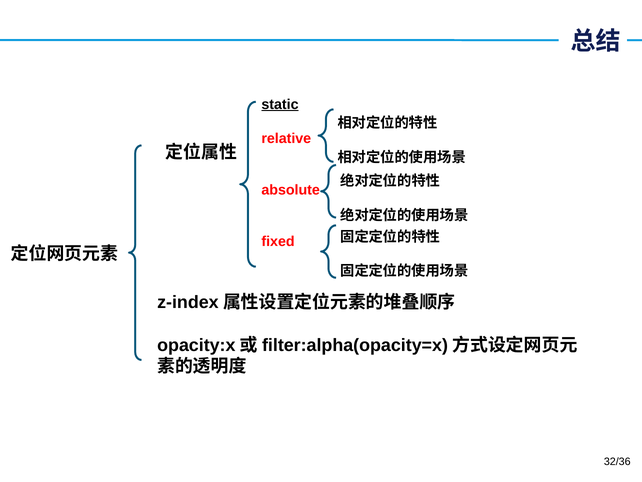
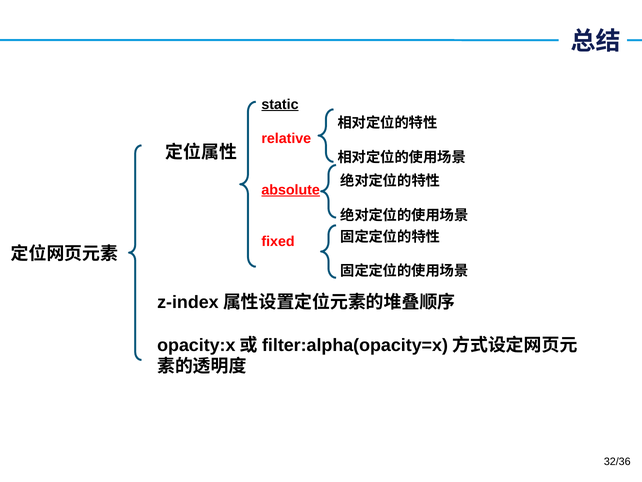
absolute underline: none -> present
